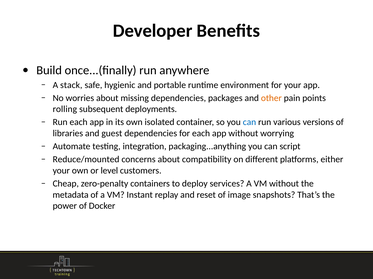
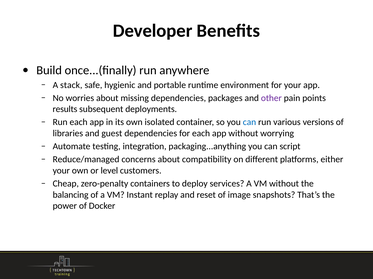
other colour: orange -> purple
rolling: rolling -> results
Reduce/mounted: Reduce/mounted -> Reduce/managed
metadata: metadata -> balancing
